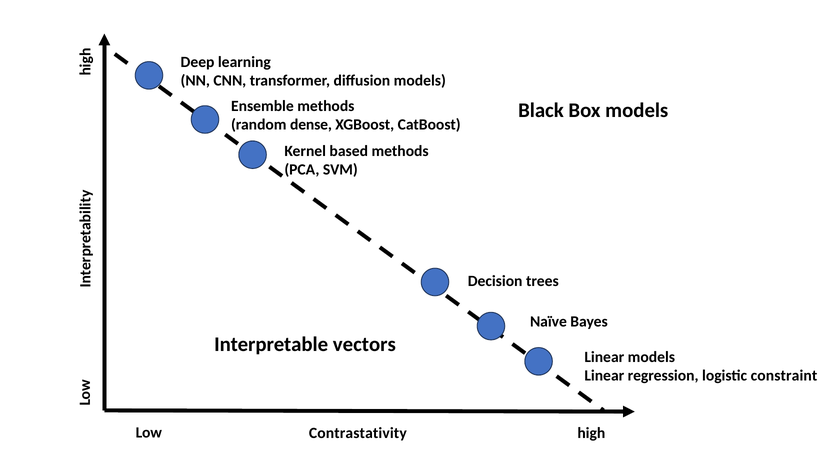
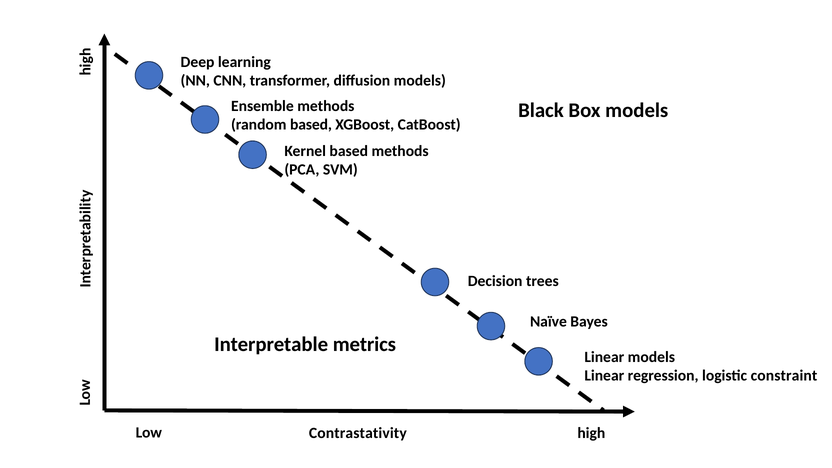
random dense: dense -> based
vectors: vectors -> metrics
